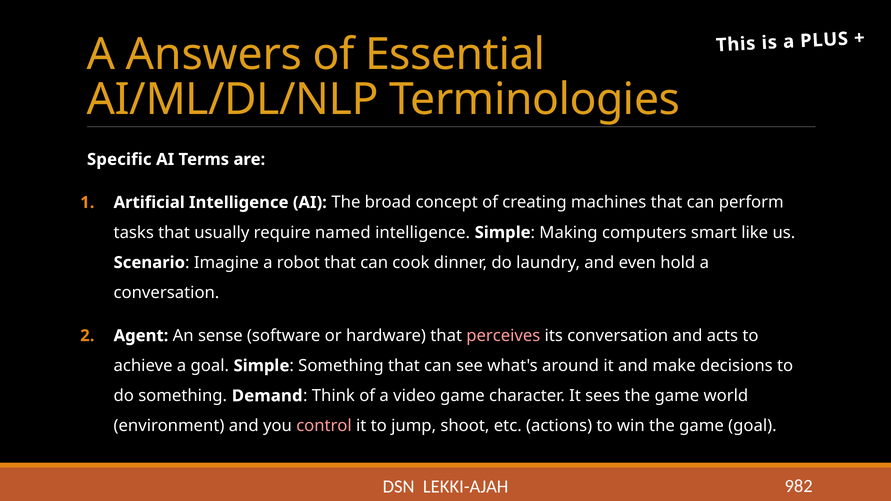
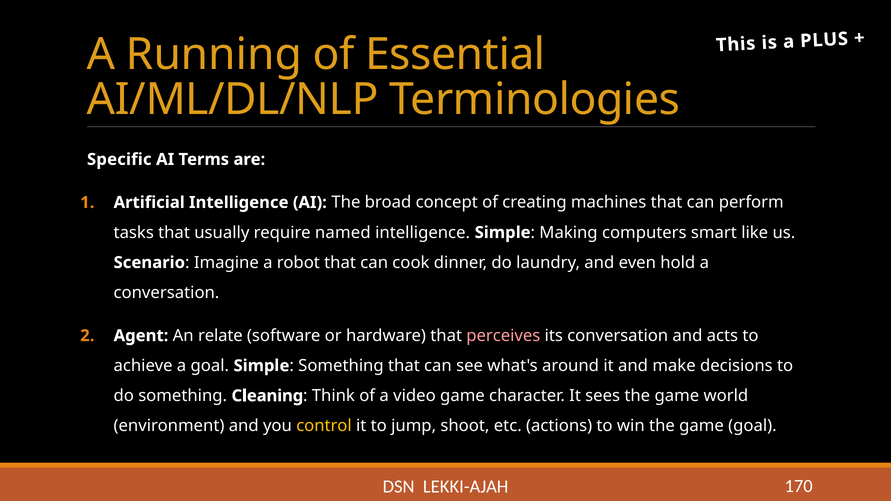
Answers: Answers -> Running
sense: sense -> relate
Demand: Demand -> Cleaning
control colour: pink -> yellow
982: 982 -> 170
